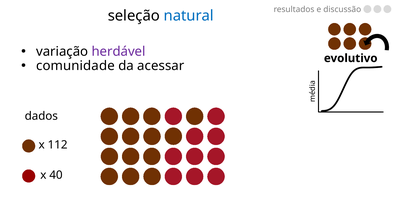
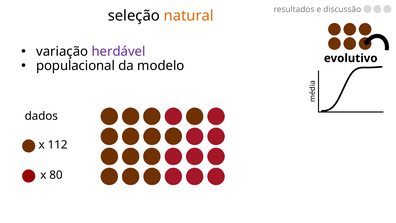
natural colour: blue -> orange
comunidade: comunidade -> populacional
acessar: acessar -> modelo
40: 40 -> 80
